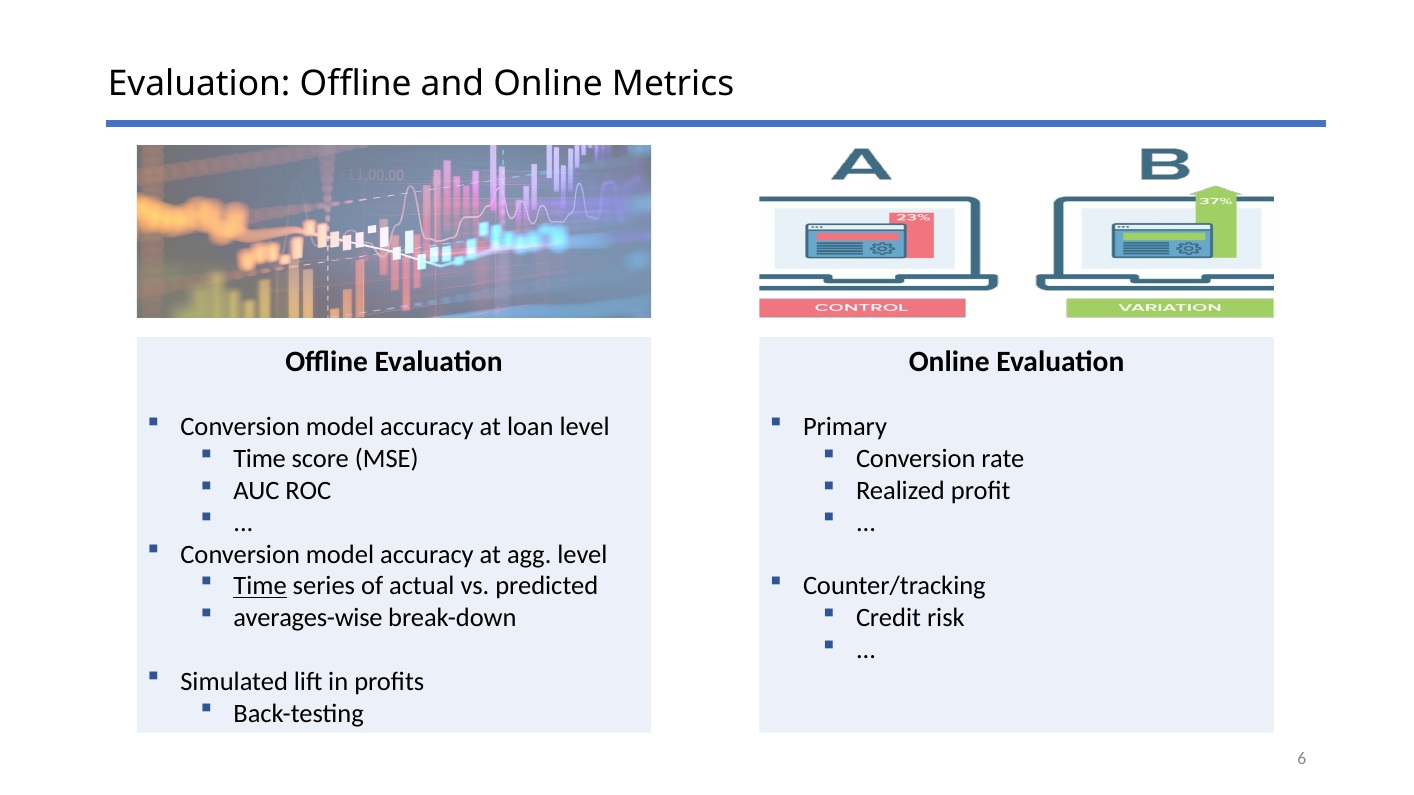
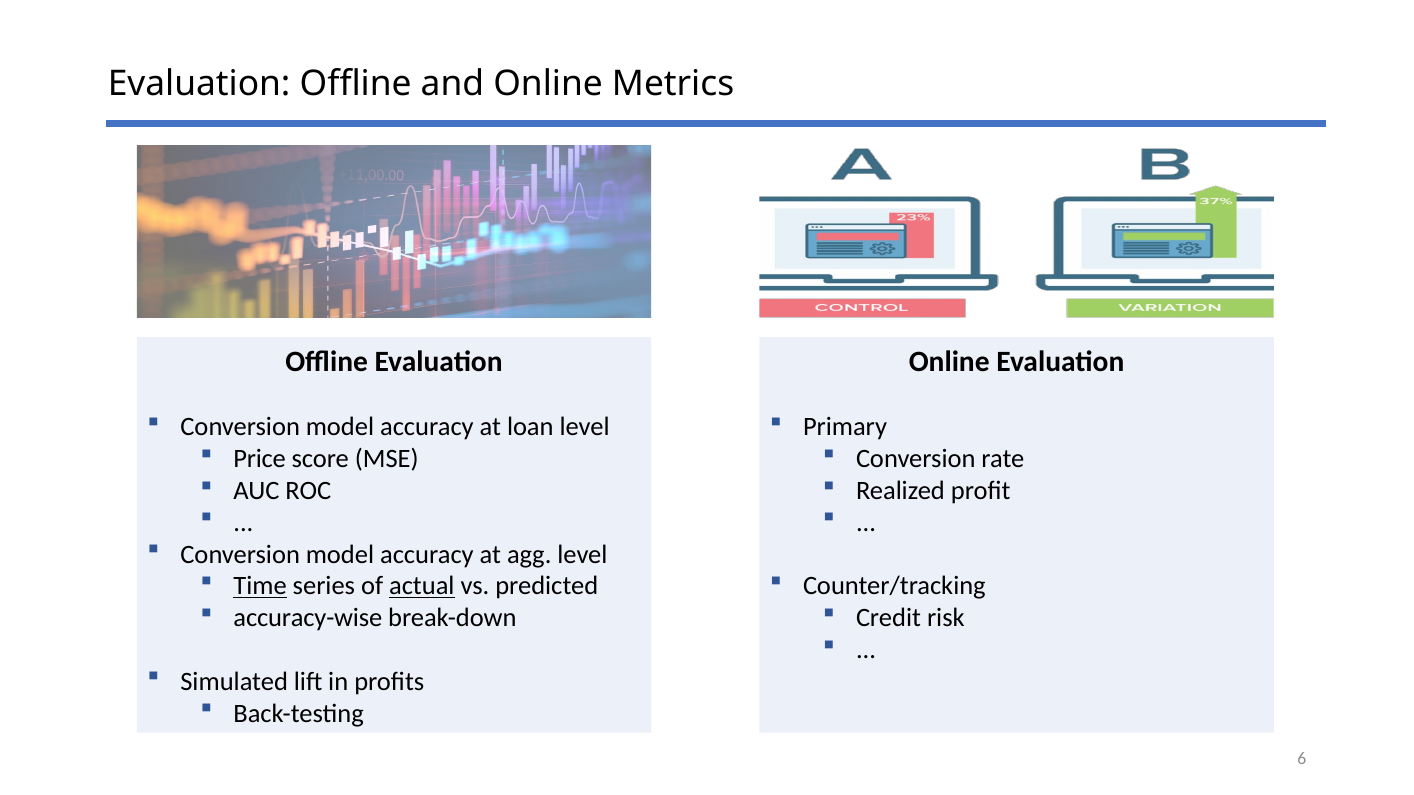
Time at (260, 459): Time -> Price
actual underline: none -> present
averages-wise: averages-wise -> accuracy-wise
